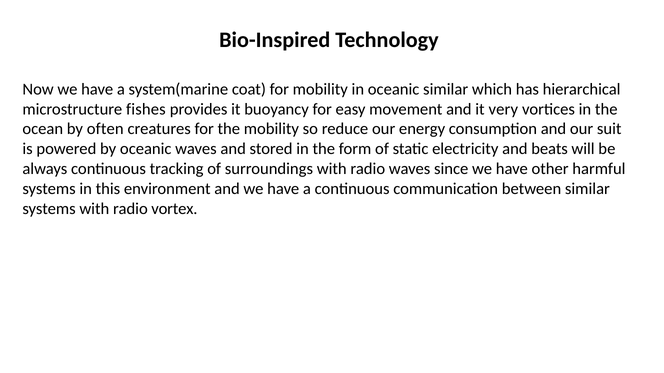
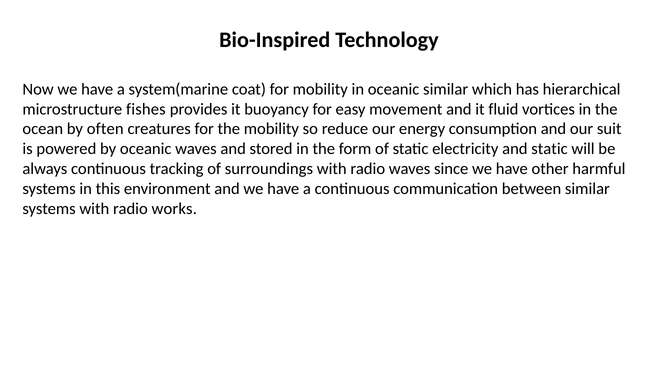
very: very -> fluid
and beats: beats -> static
vortex: vortex -> works
